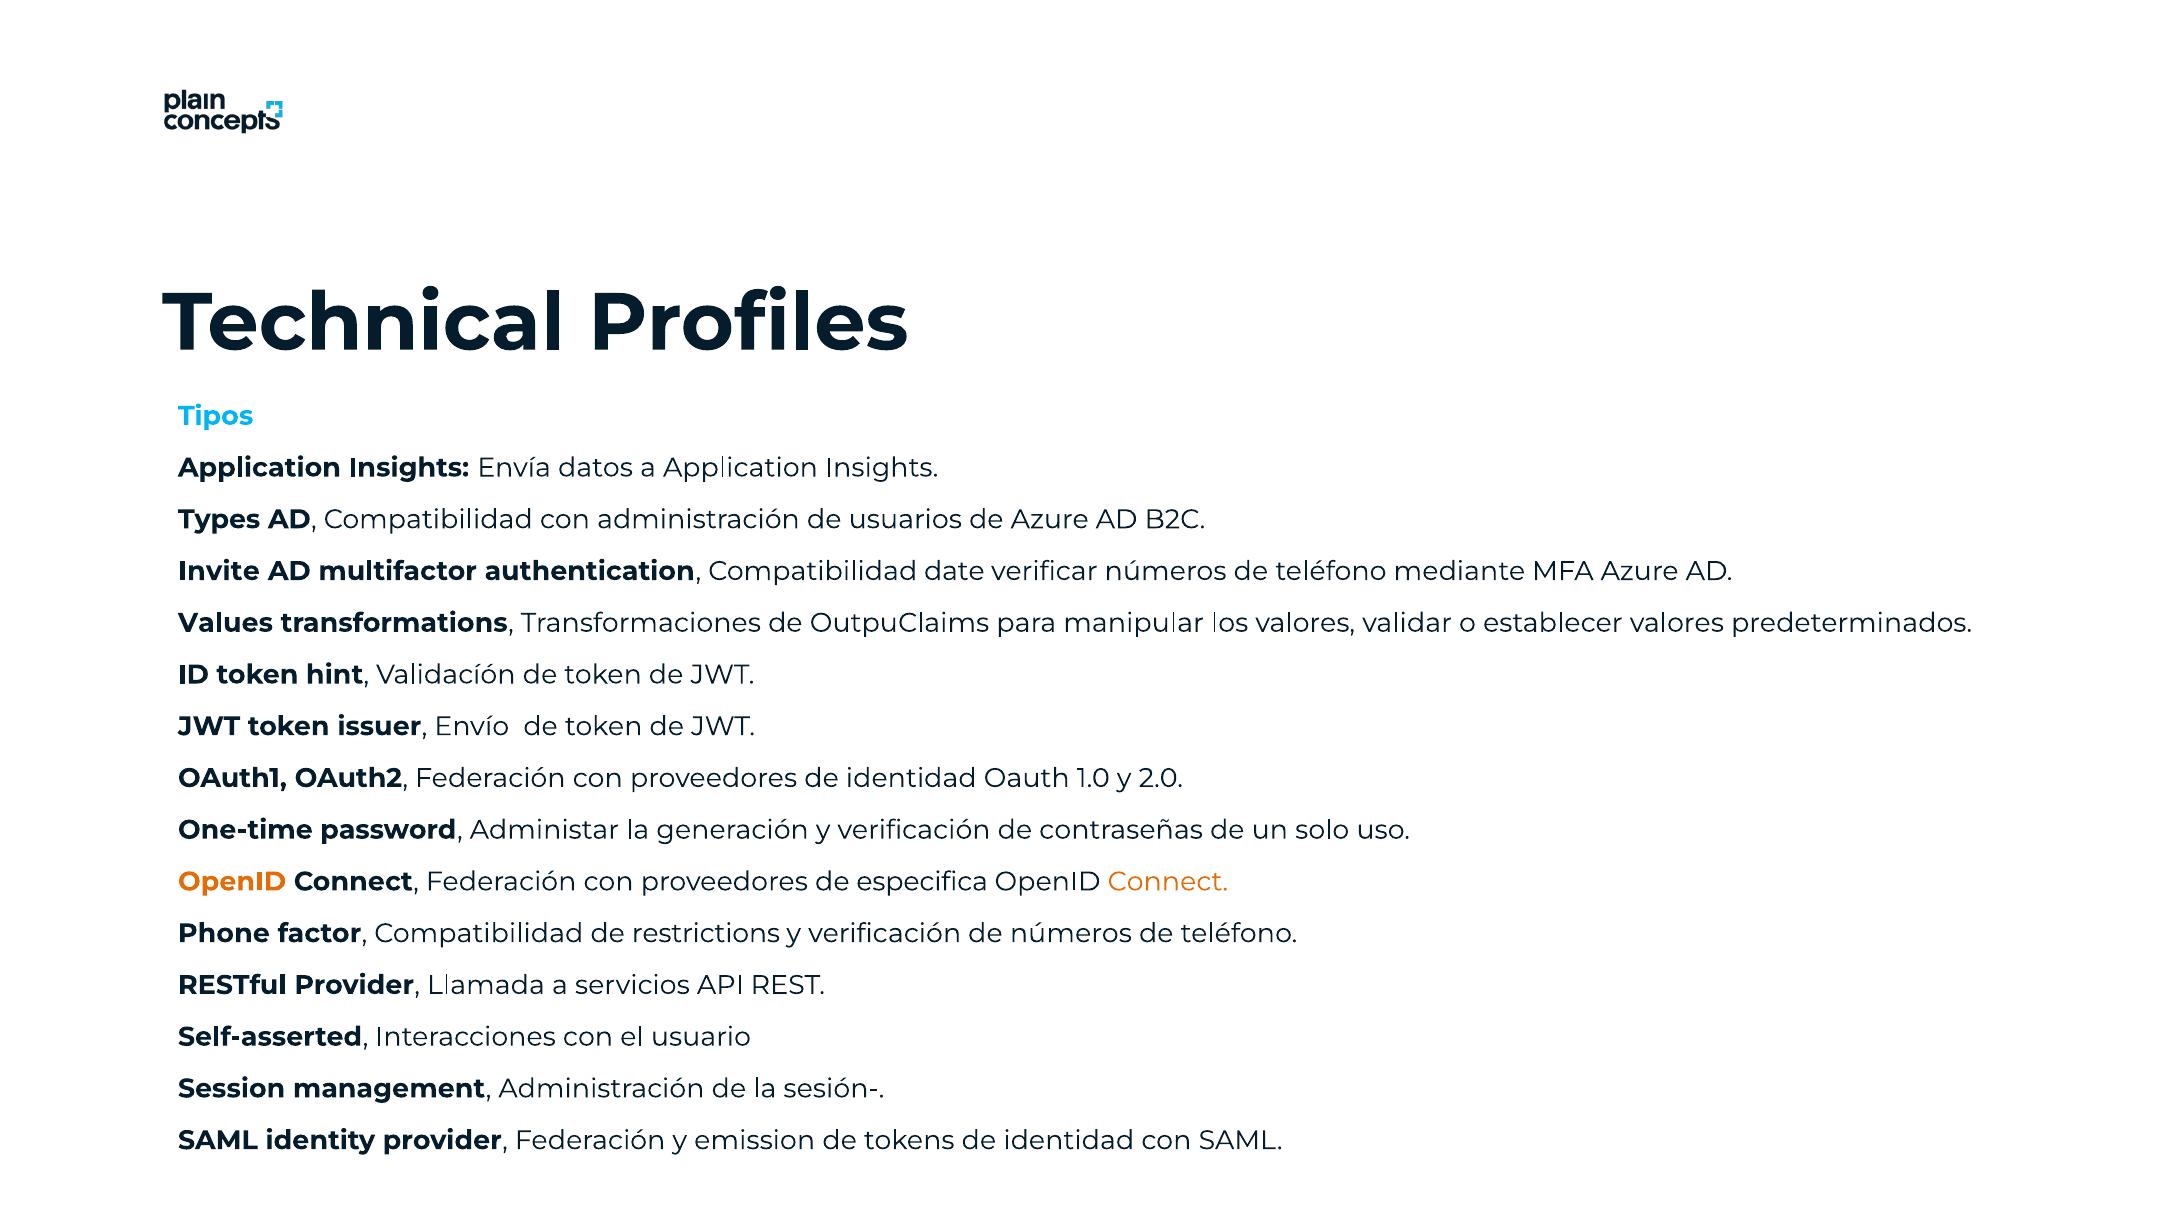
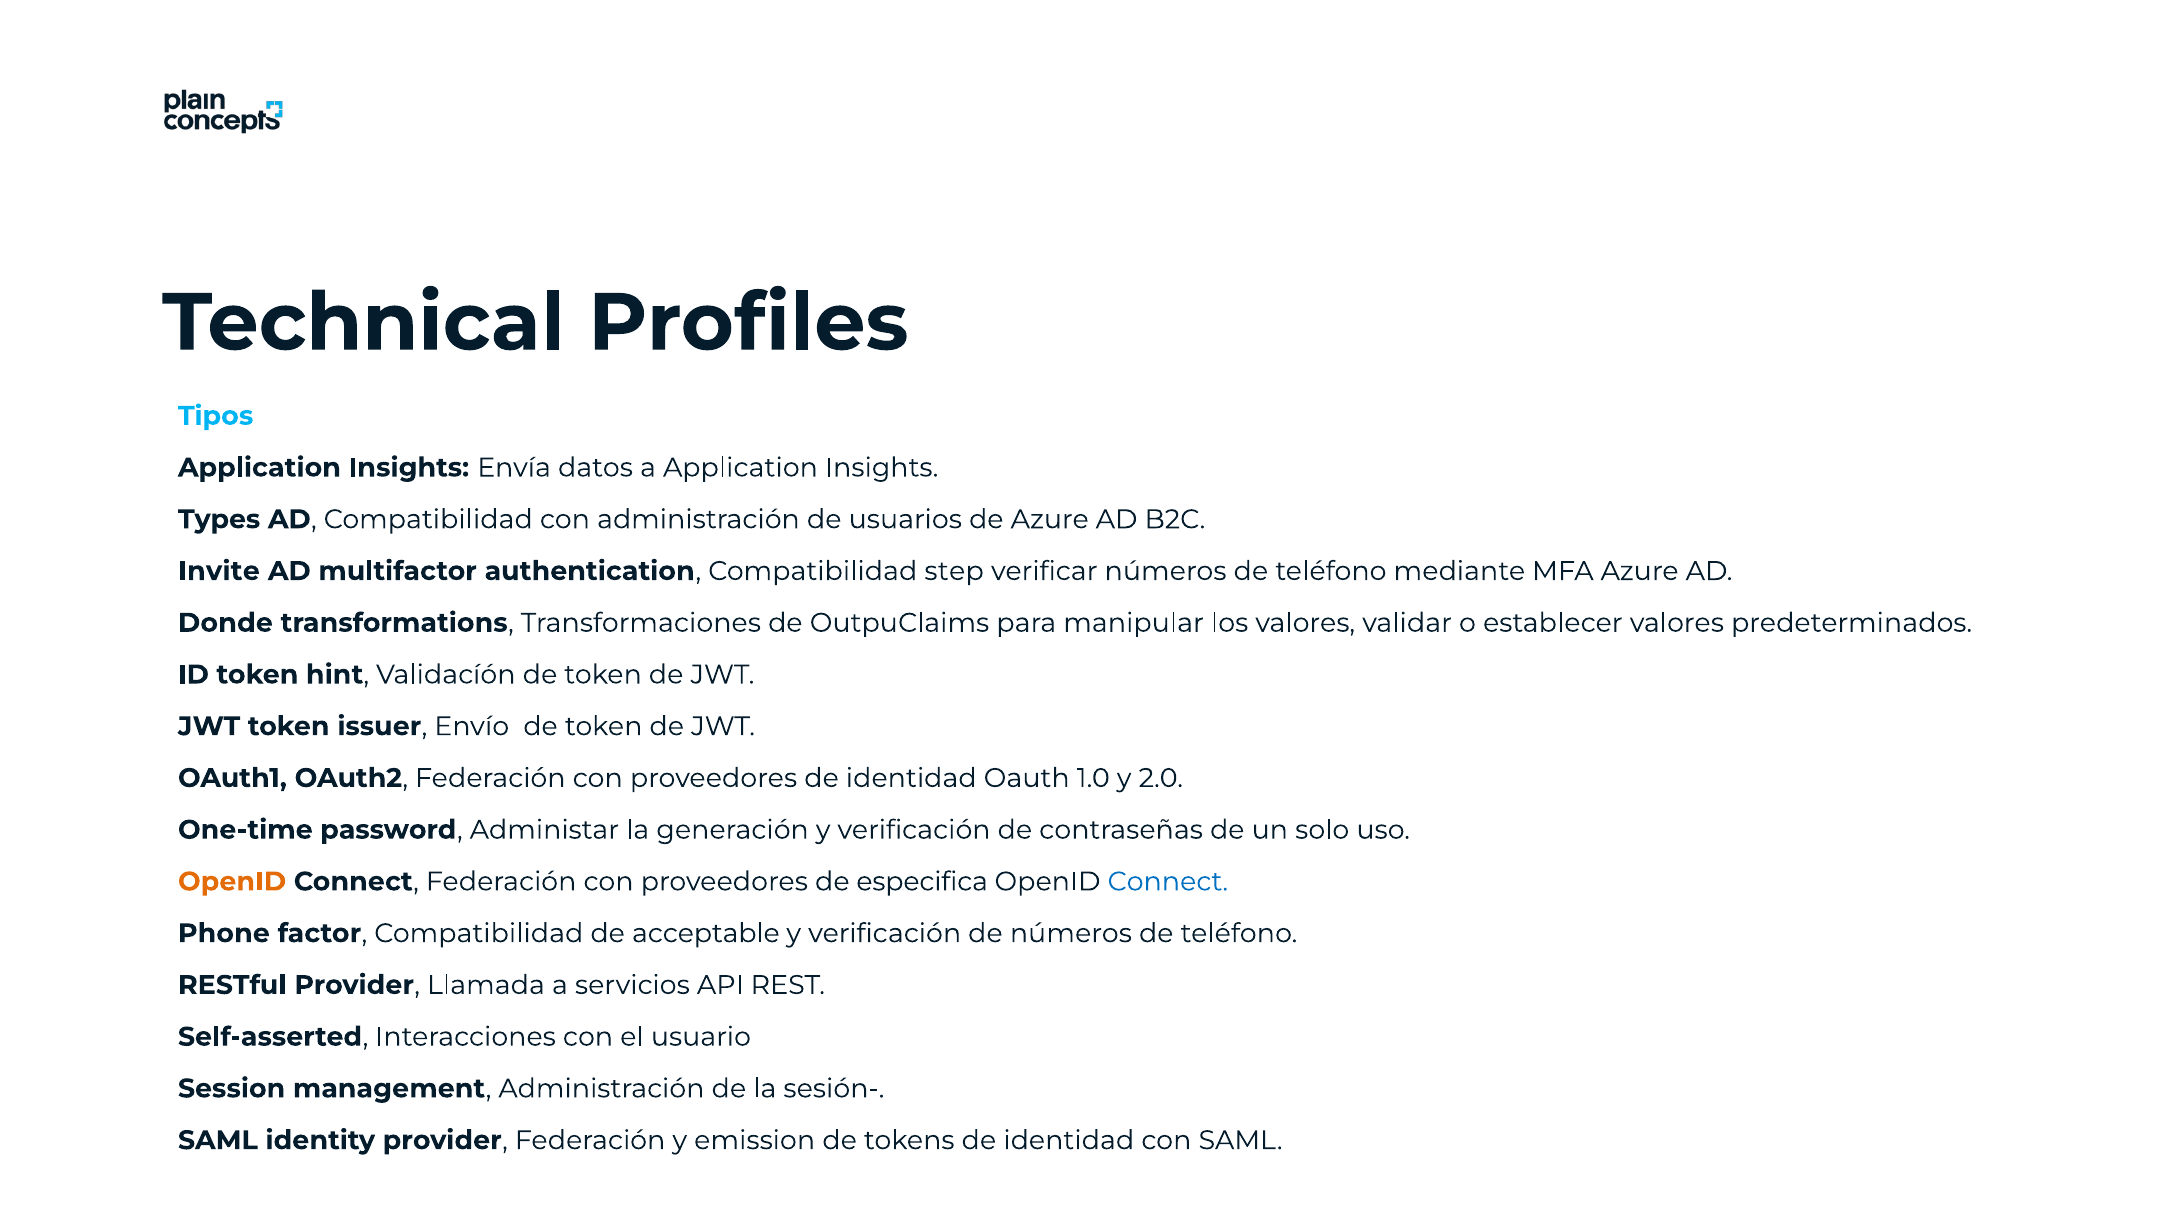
date: date -> step
Values: Values -> Donde
Connect at (1168, 881) colour: orange -> blue
restrictions: restrictions -> acceptable
